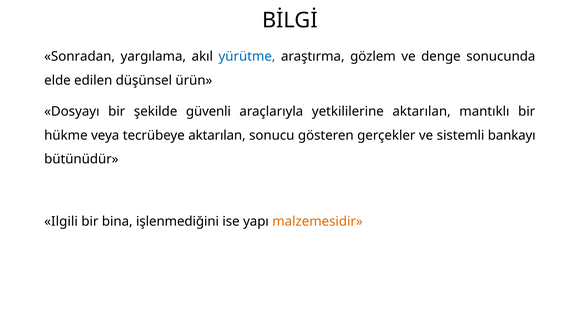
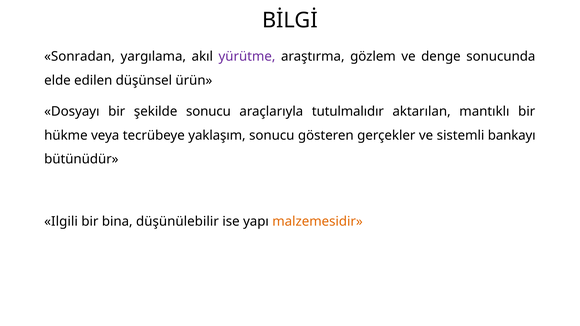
yürütme colour: blue -> purple
şekilde güvenli: güvenli -> sonucu
yetkililerine: yetkililerine -> tutulmalıdır
tecrübeye aktarılan: aktarılan -> yaklaşım
işlenmediğini: işlenmediğini -> düşünülebilir
